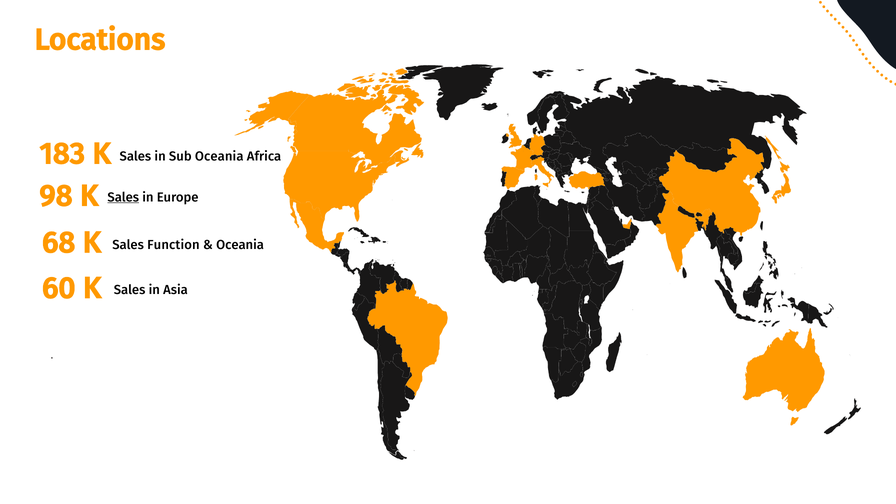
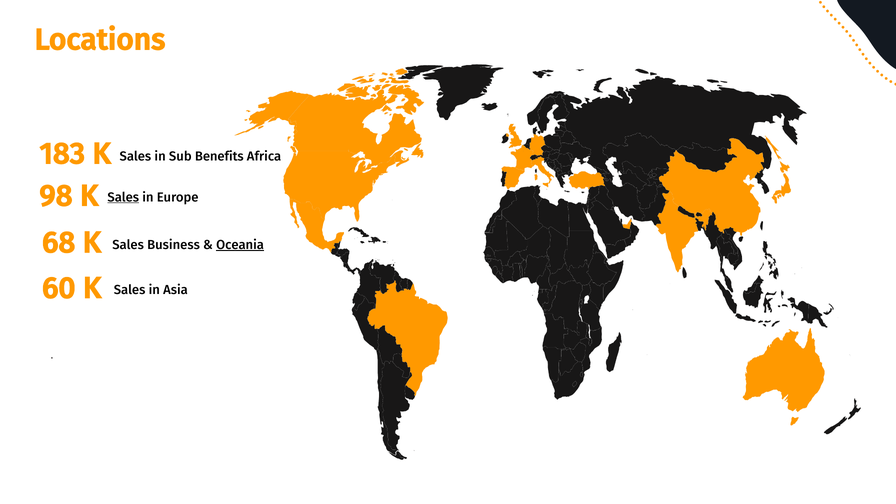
Sub Oceania: Oceania -> Benefits
Function: Function -> Business
Oceania at (240, 245) underline: none -> present
